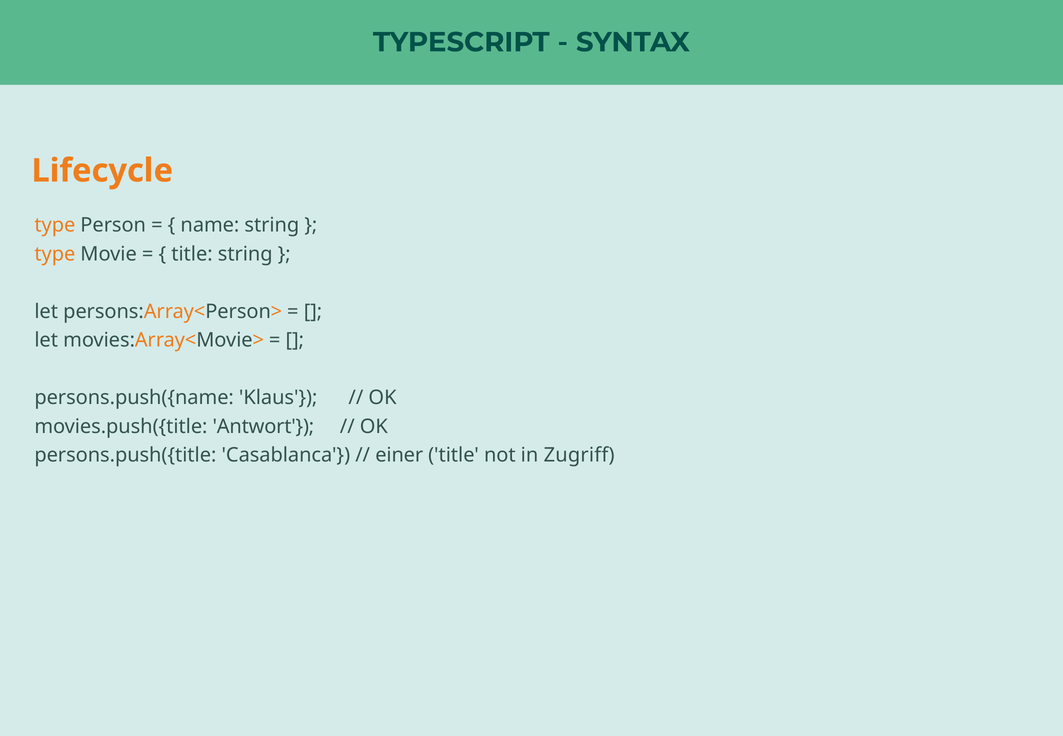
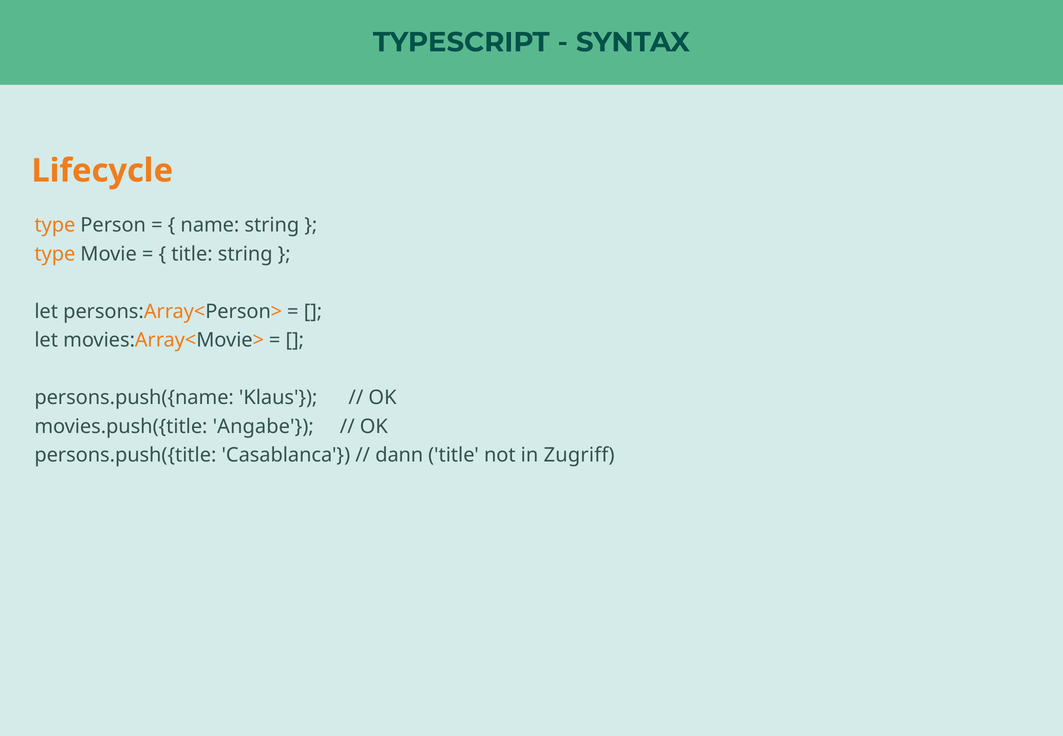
Antwort: Antwort -> Angabe
einer: einer -> dann
